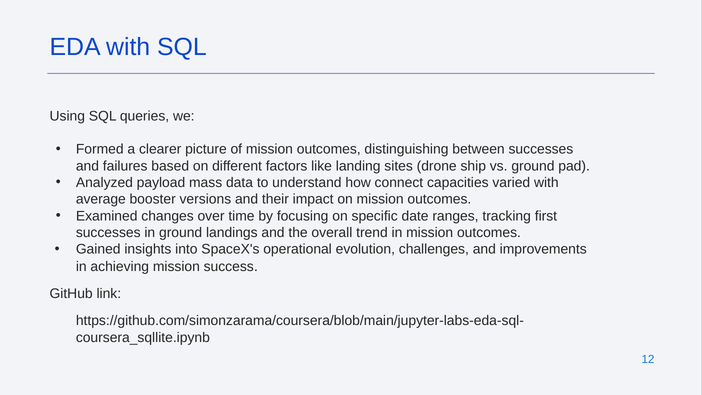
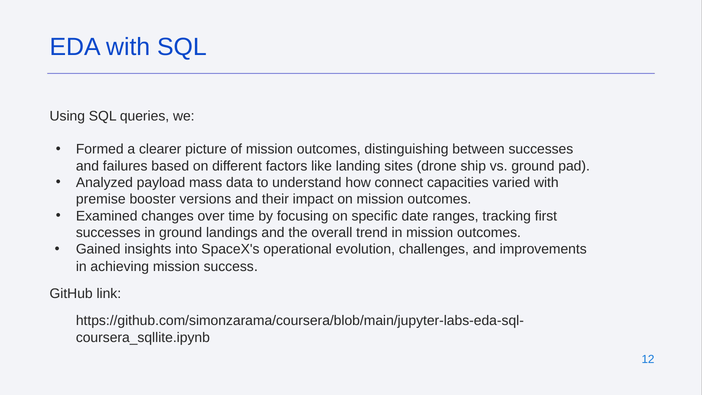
average: average -> premise
